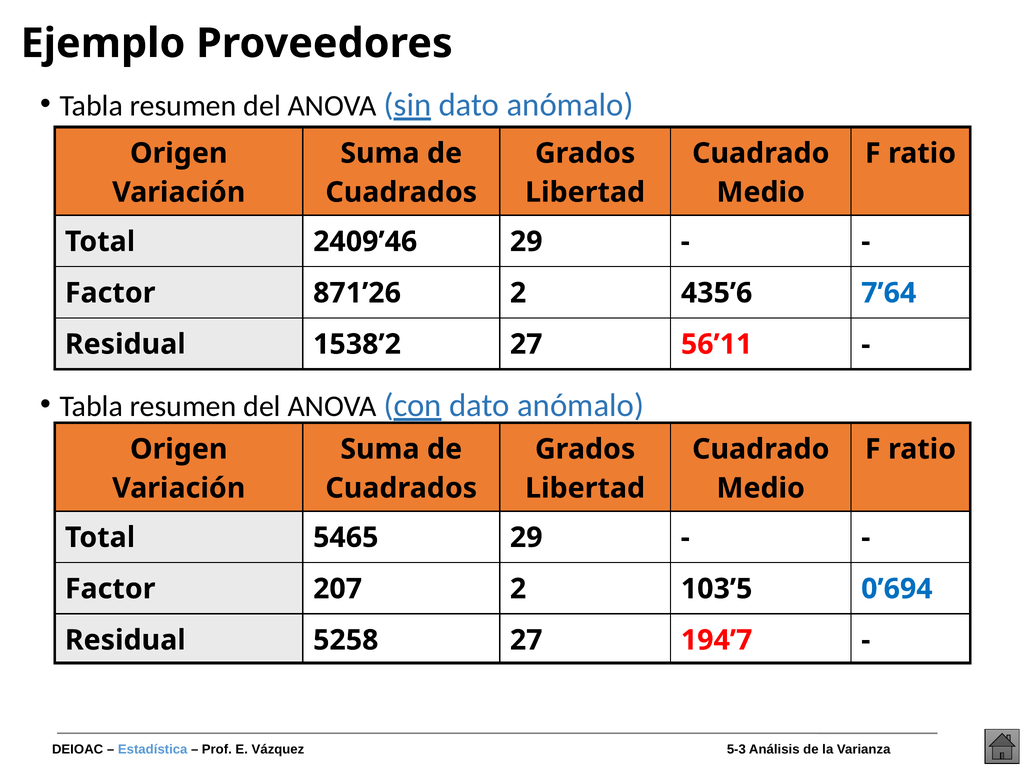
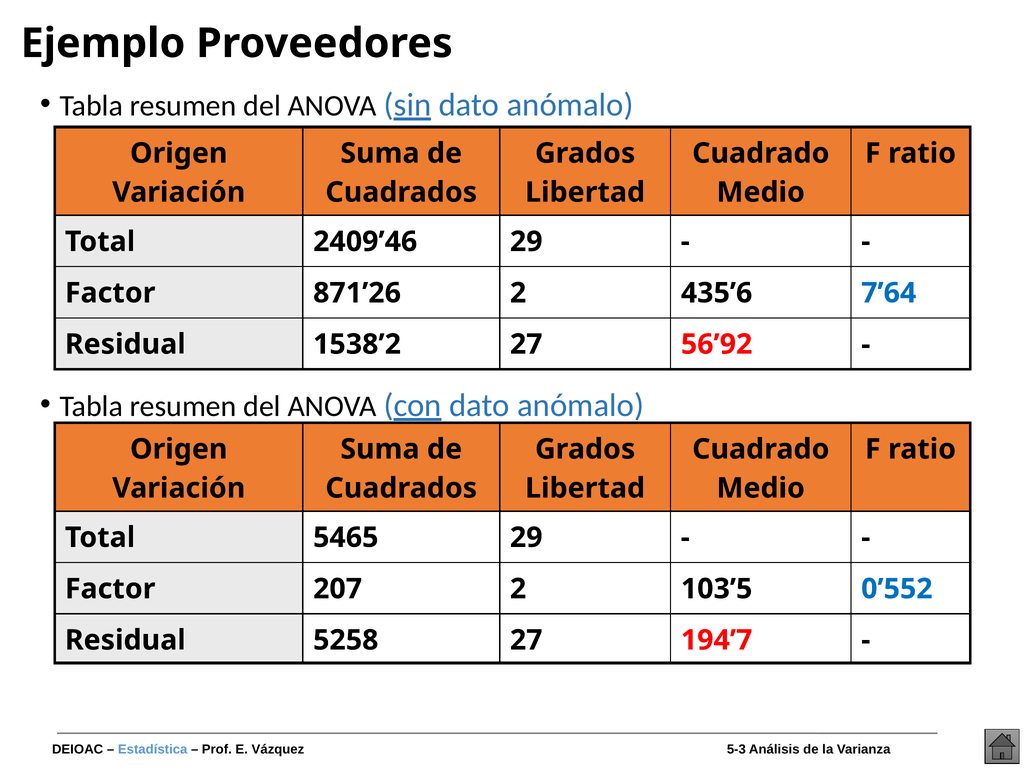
56’11: 56’11 -> 56’92
0’694: 0’694 -> 0’552
